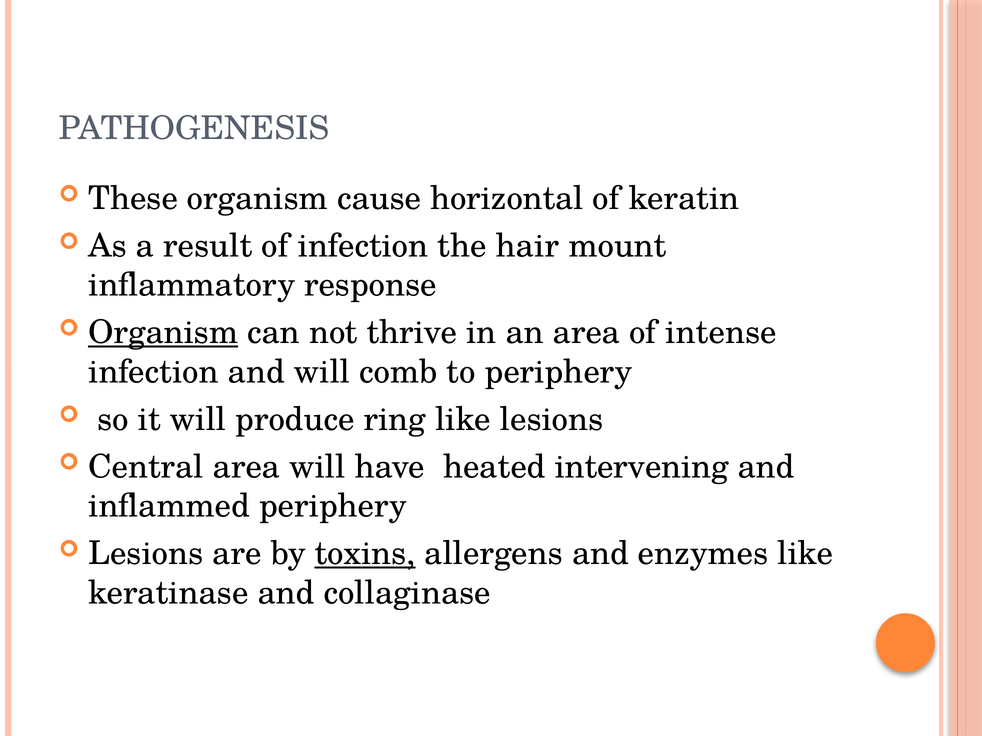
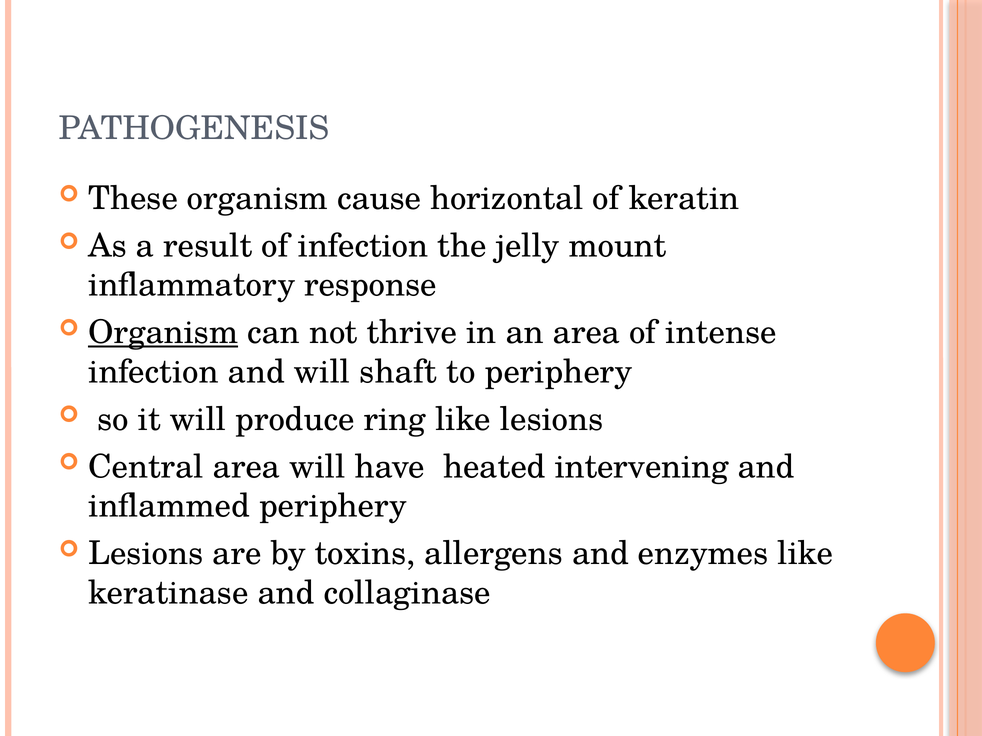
hair: hair -> jelly
comb: comb -> shaft
toxins underline: present -> none
